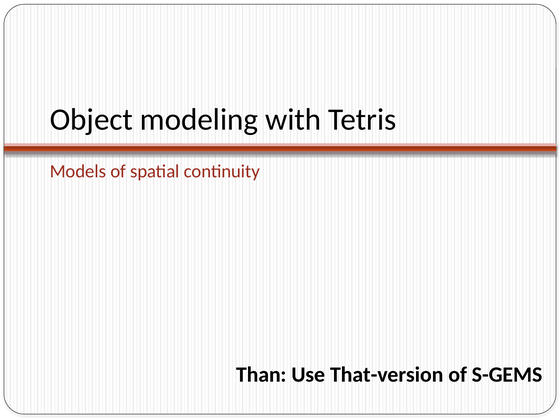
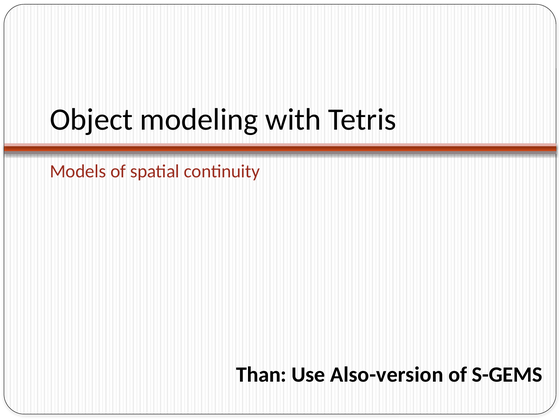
That-version: That-version -> Also-version
